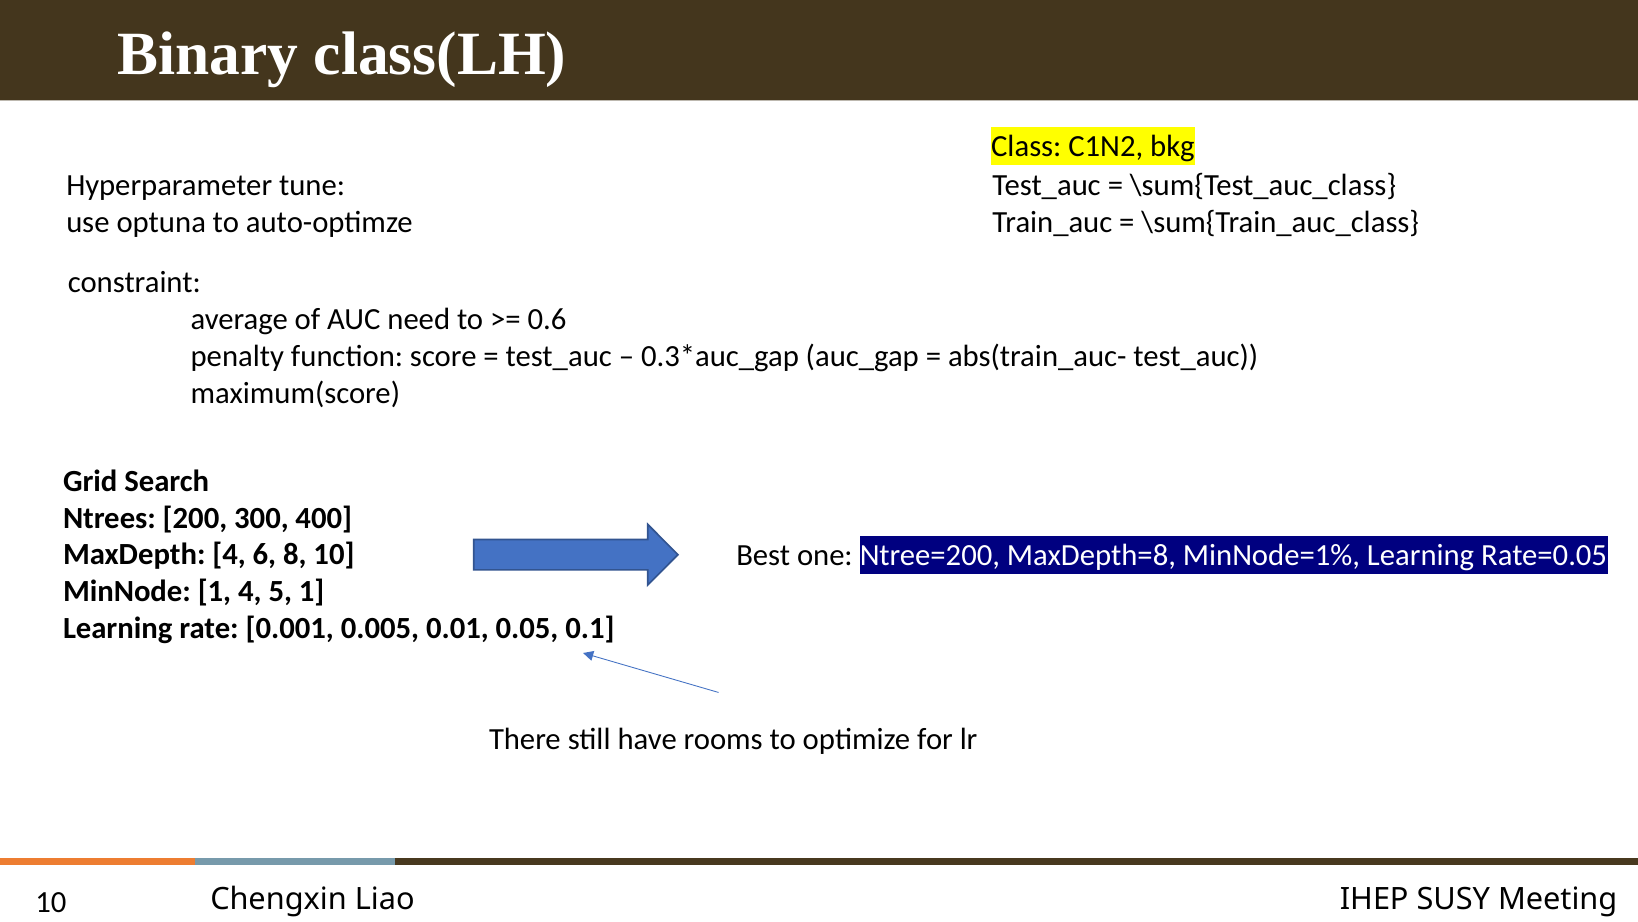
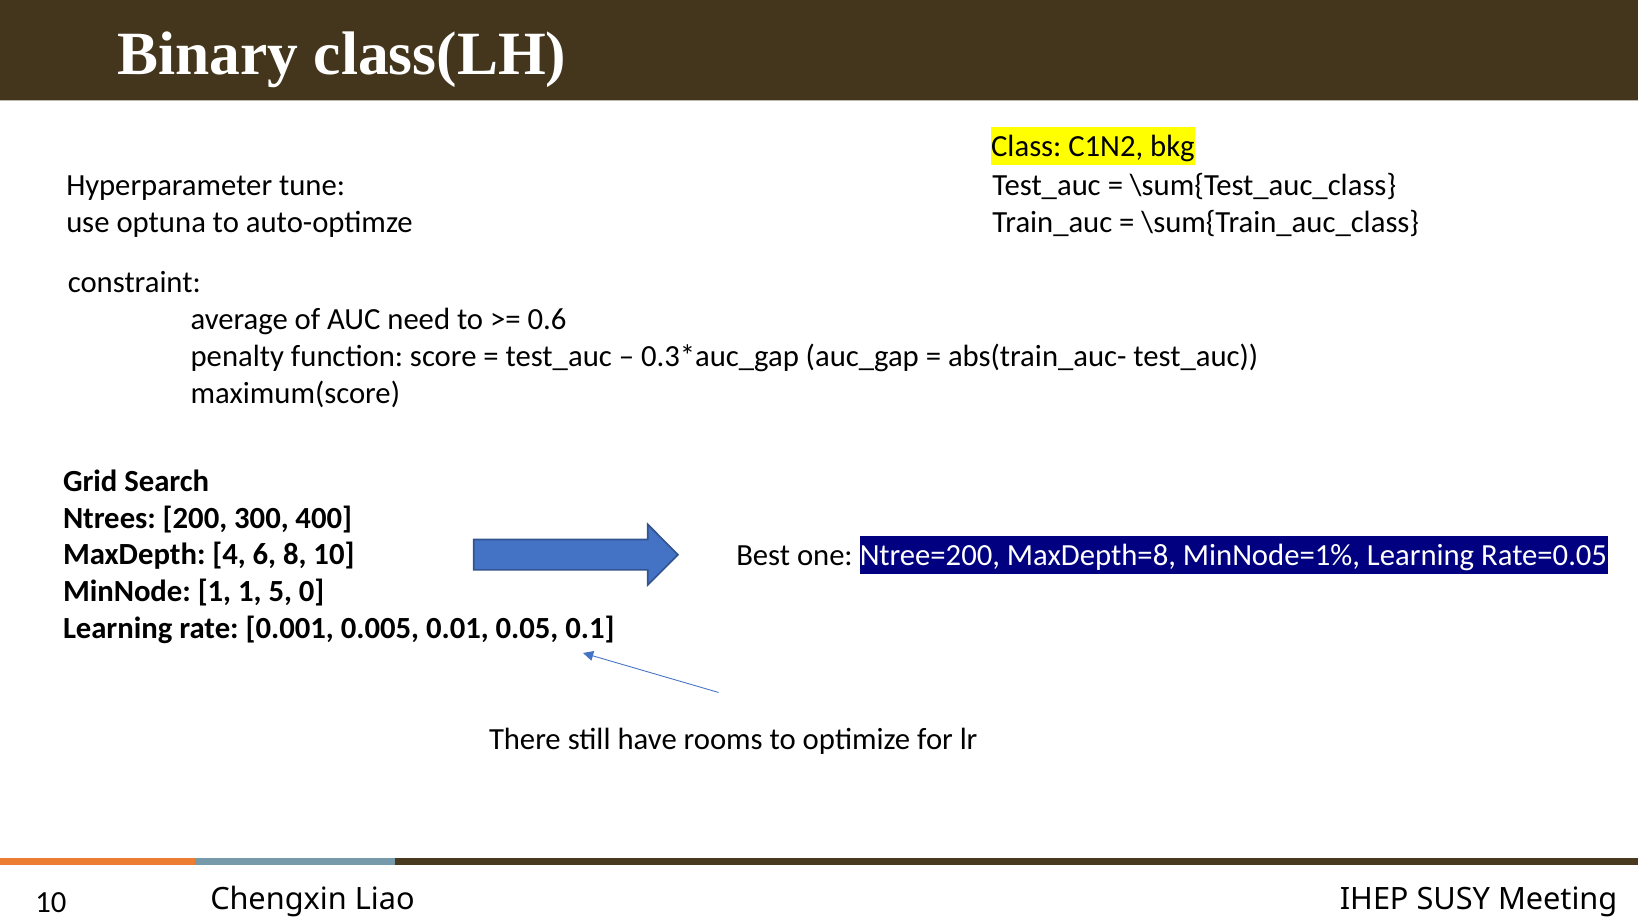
1 4: 4 -> 1
5 1: 1 -> 0
